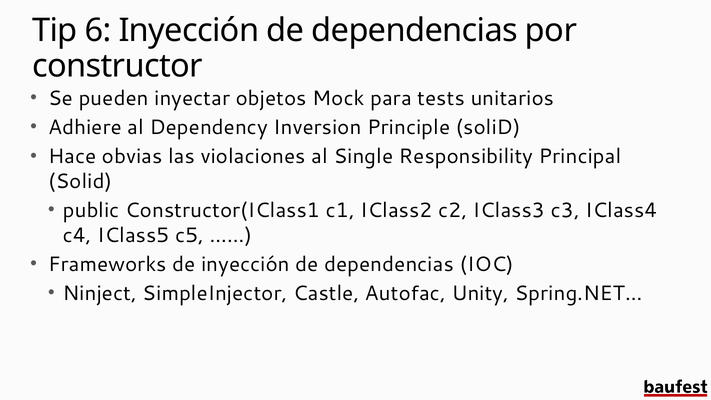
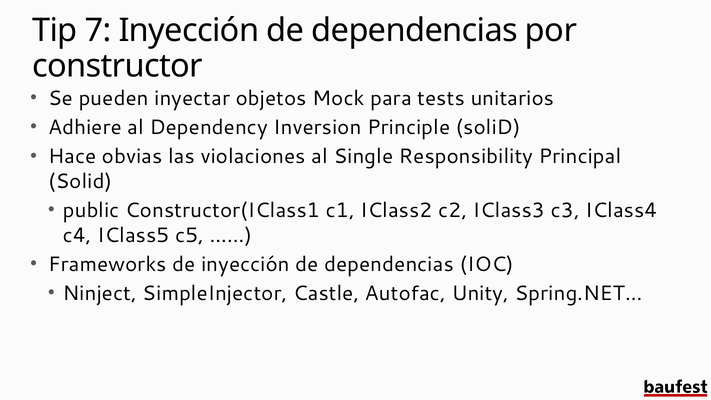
6: 6 -> 7
